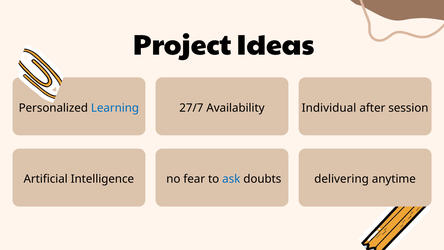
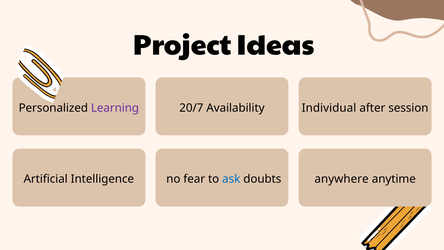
Learning colour: blue -> purple
27/7: 27/7 -> 20/7
delivering: delivering -> anywhere
